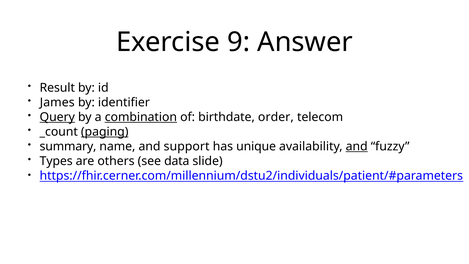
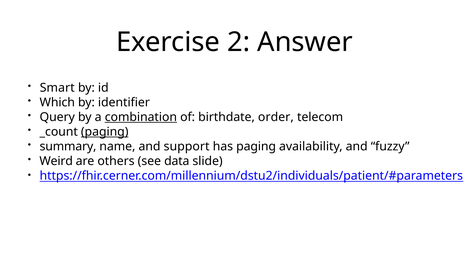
9: 9 -> 2
Result: Result -> Smart
James: James -> Which
Query underline: present -> none
has unique: unique -> paging
and at (357, 146) underline: present -> none
Types: Types -> Weird
